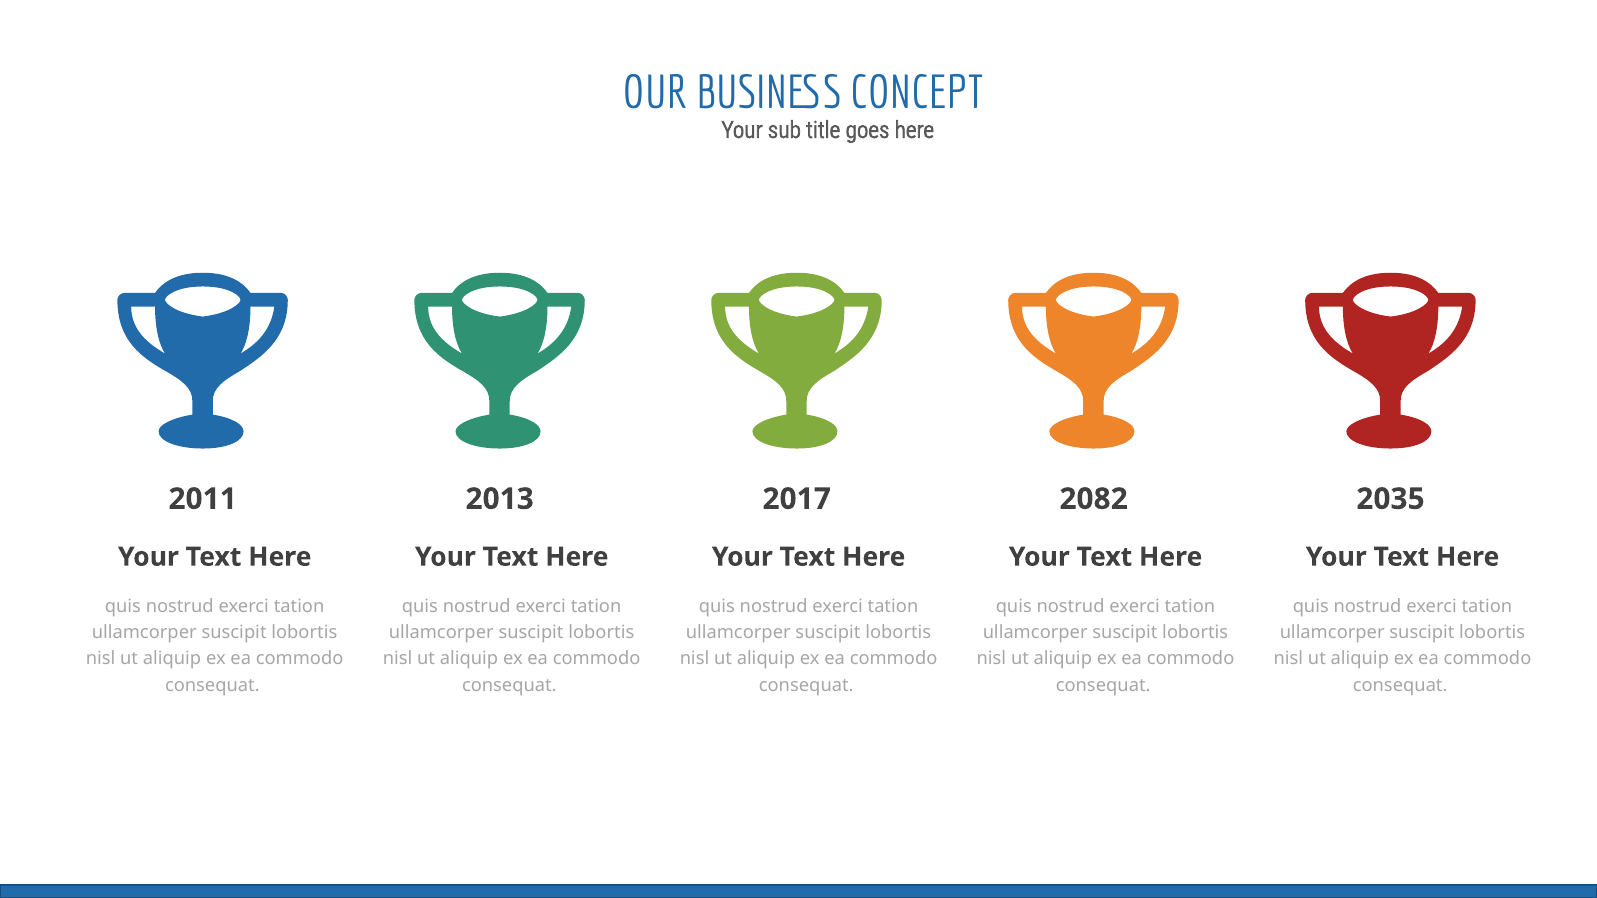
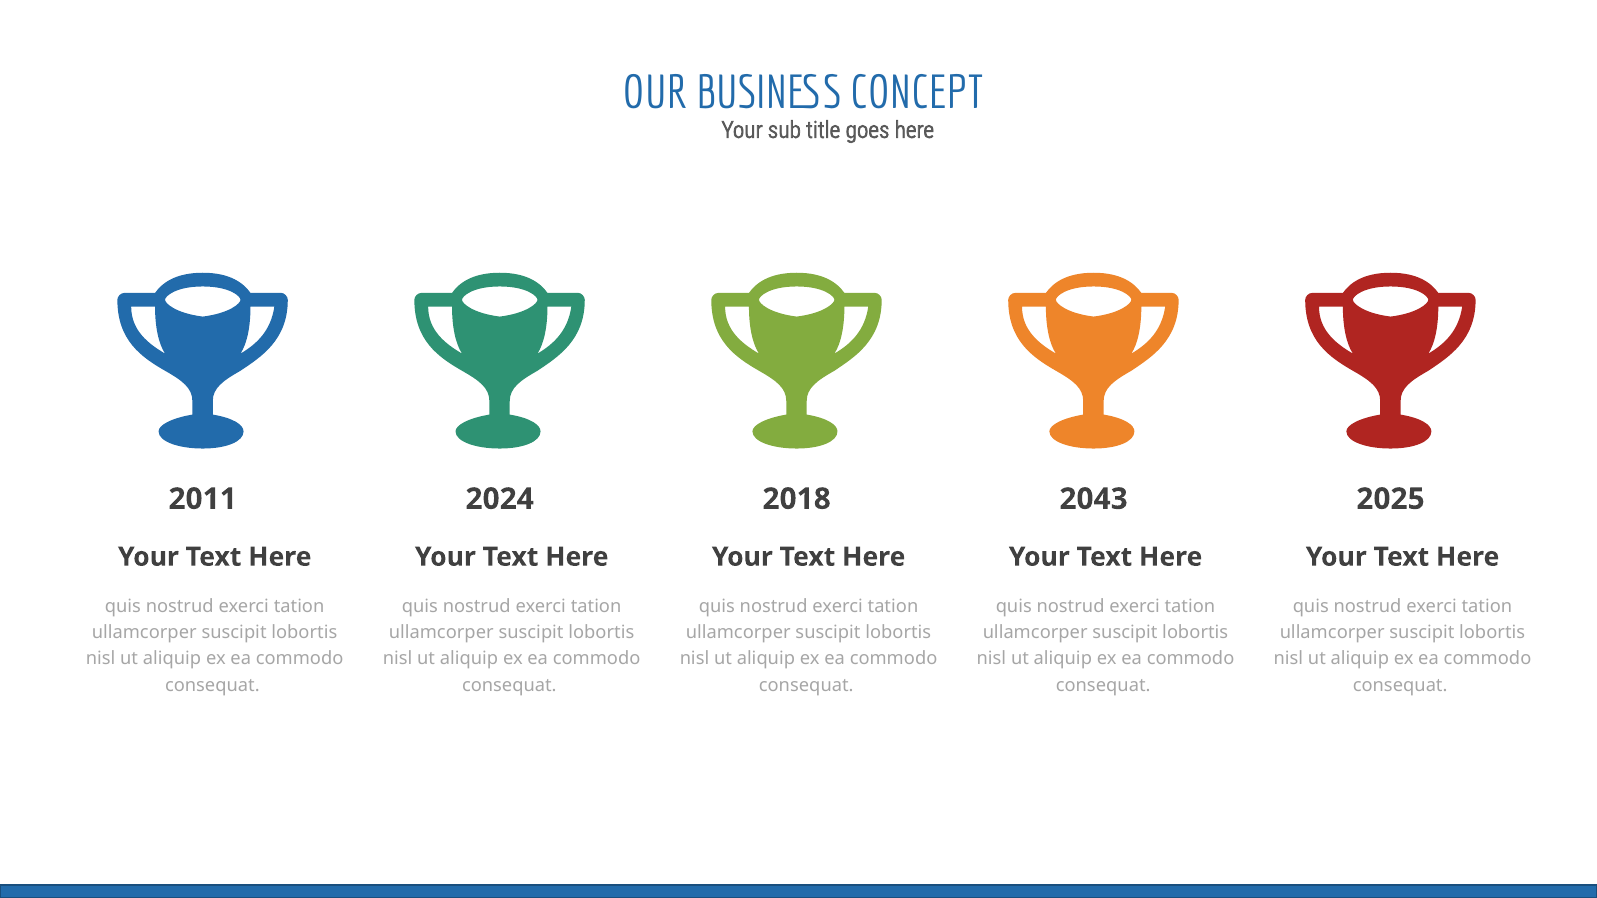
2013: 2013 -> 2024
2017: 2017 -> 2018
2082: 2082 -> 2043
2035: 2035 -> 2025
